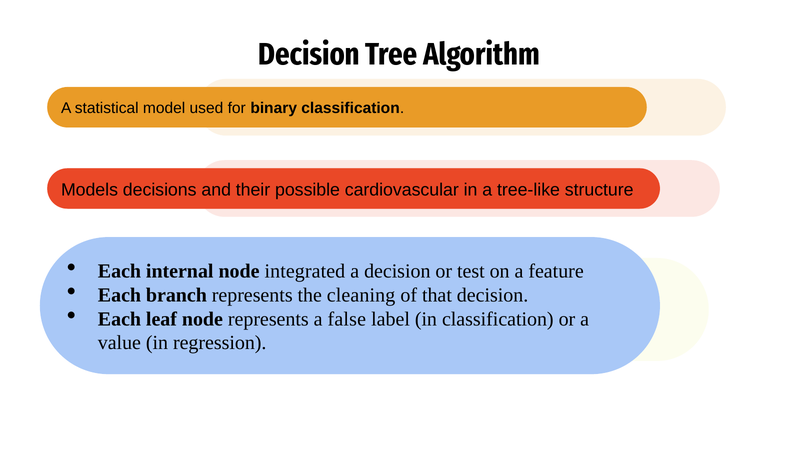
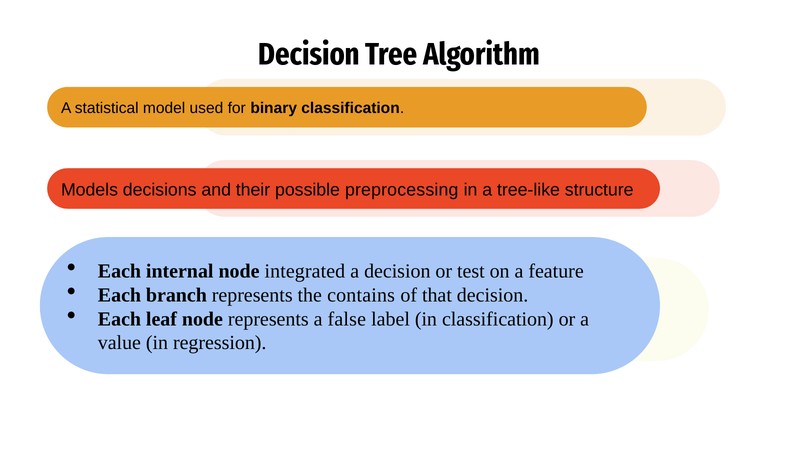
cardiovascular: cardiovascular -> preprocessing
cleaning: cleaning -> contains
